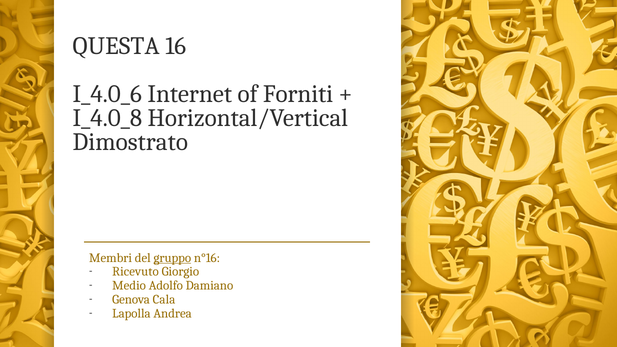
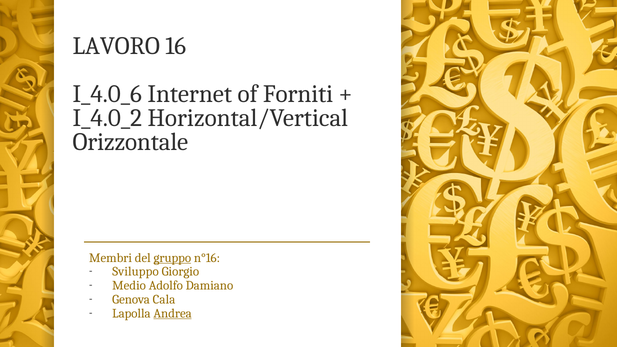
QUESTA: QUESTA -> LAVORO
I_4.0_8: I_4.0_8 -> I_4.0_2
Dimostrato: Dimostrato -> Orizzontale
Ricevuto: Ricevuto -> Sviluppo
Andrea underline: none -> present
